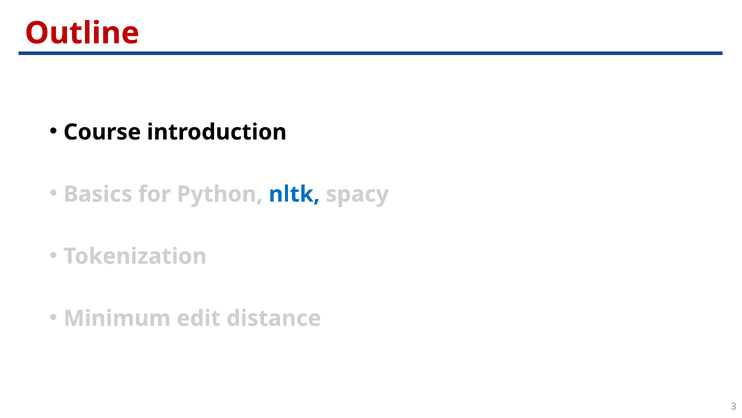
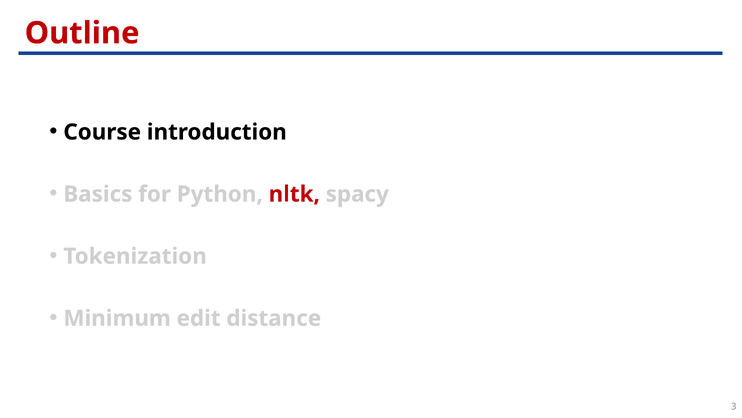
nltk colour: blue -> red
